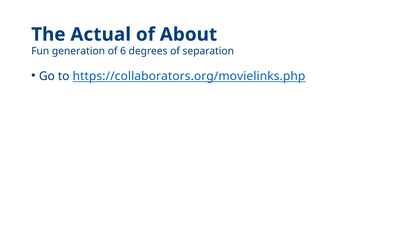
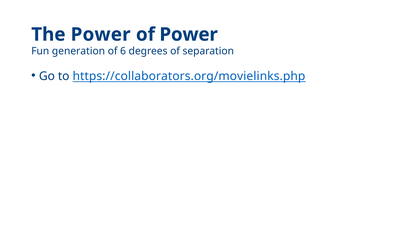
The Actual: Actual -> Power
of About: About -> Power
